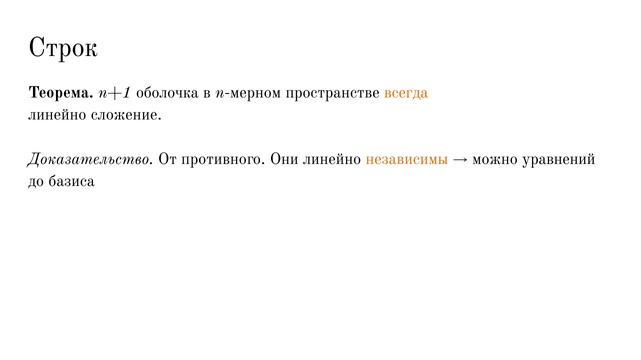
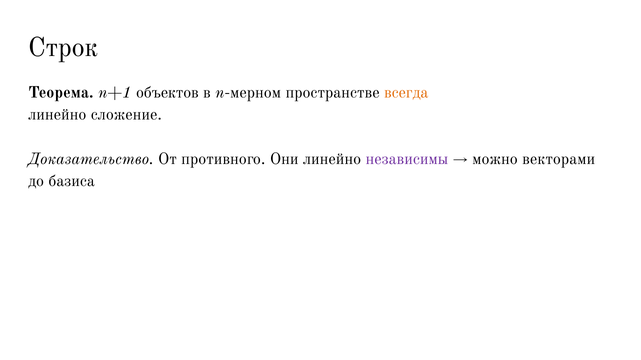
оболочка: оболочка -> объектов
независимы colour: orange -> purple
уравнений: уравнений -> векторами
